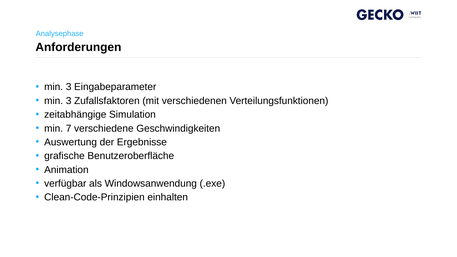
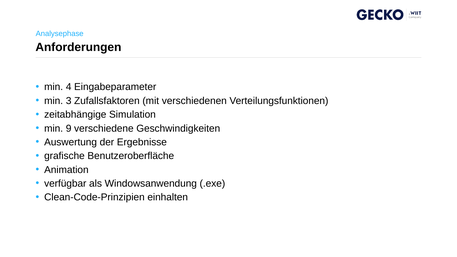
3 at (69, 87): 3 -> 4
7: 7 -> 9
